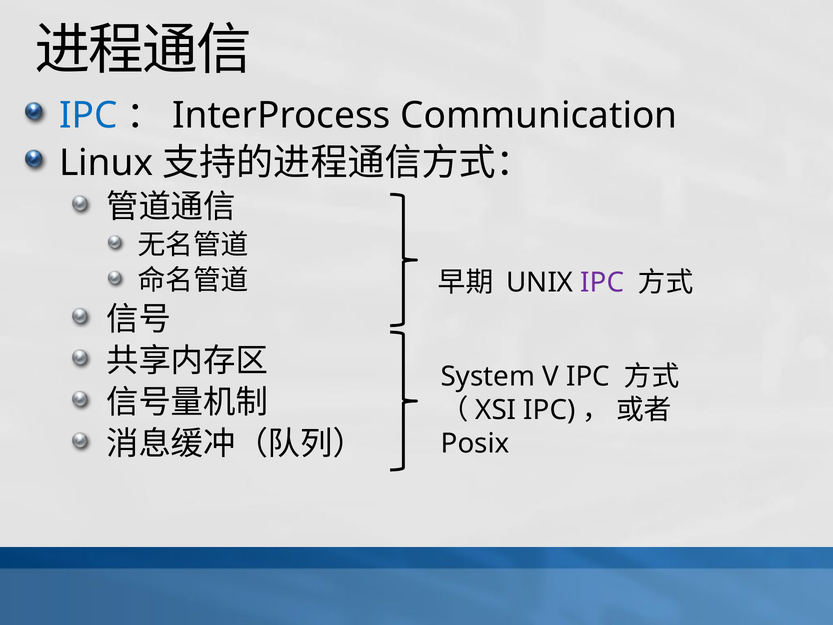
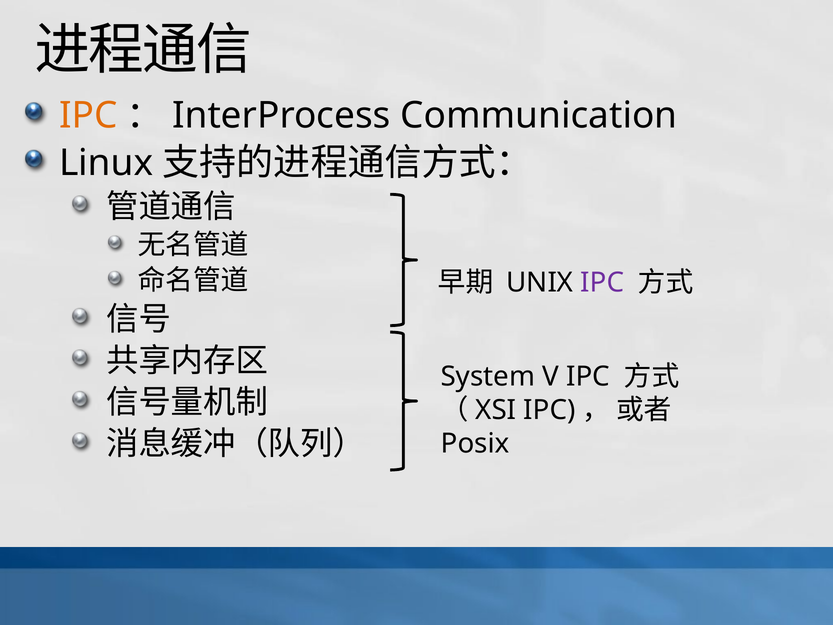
IPC at (88, 116) colour: blue -> orange
